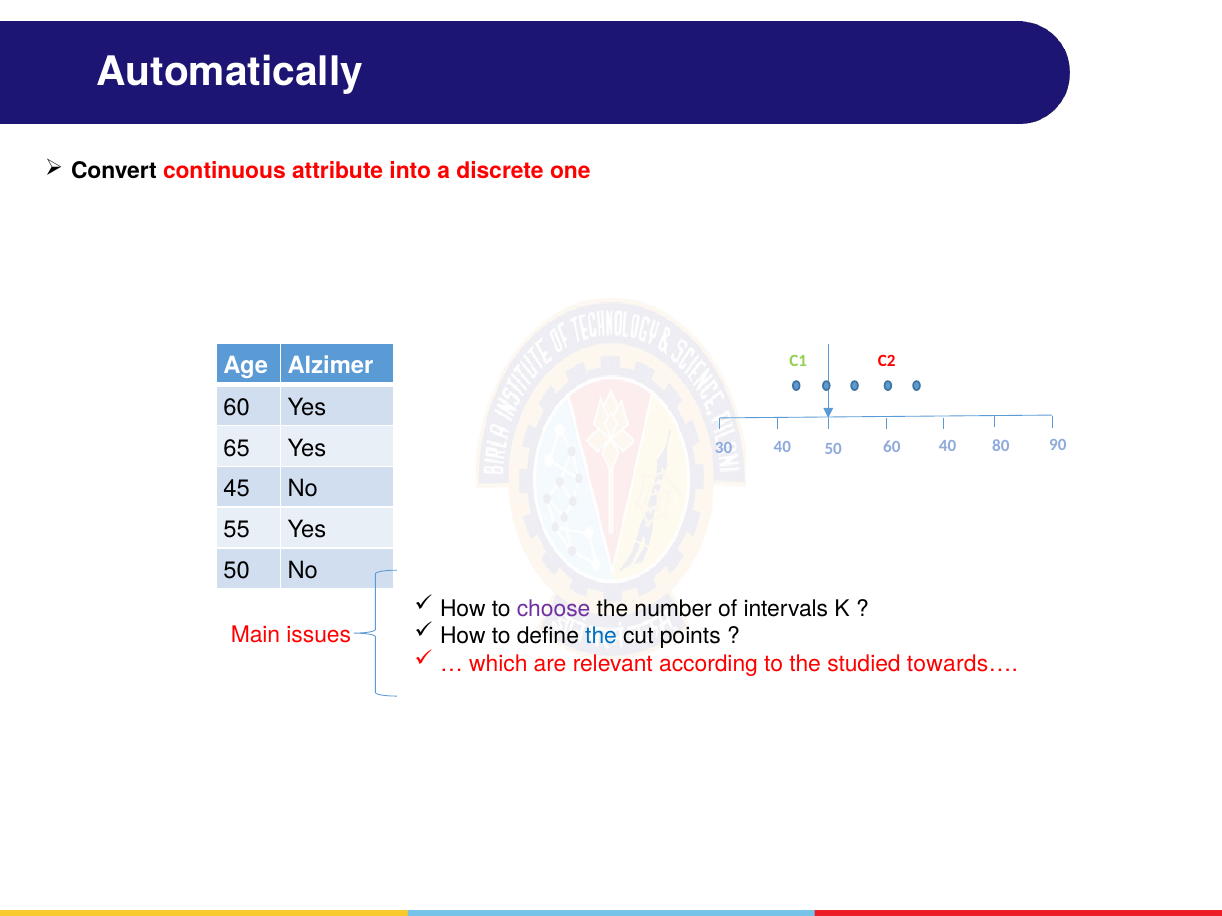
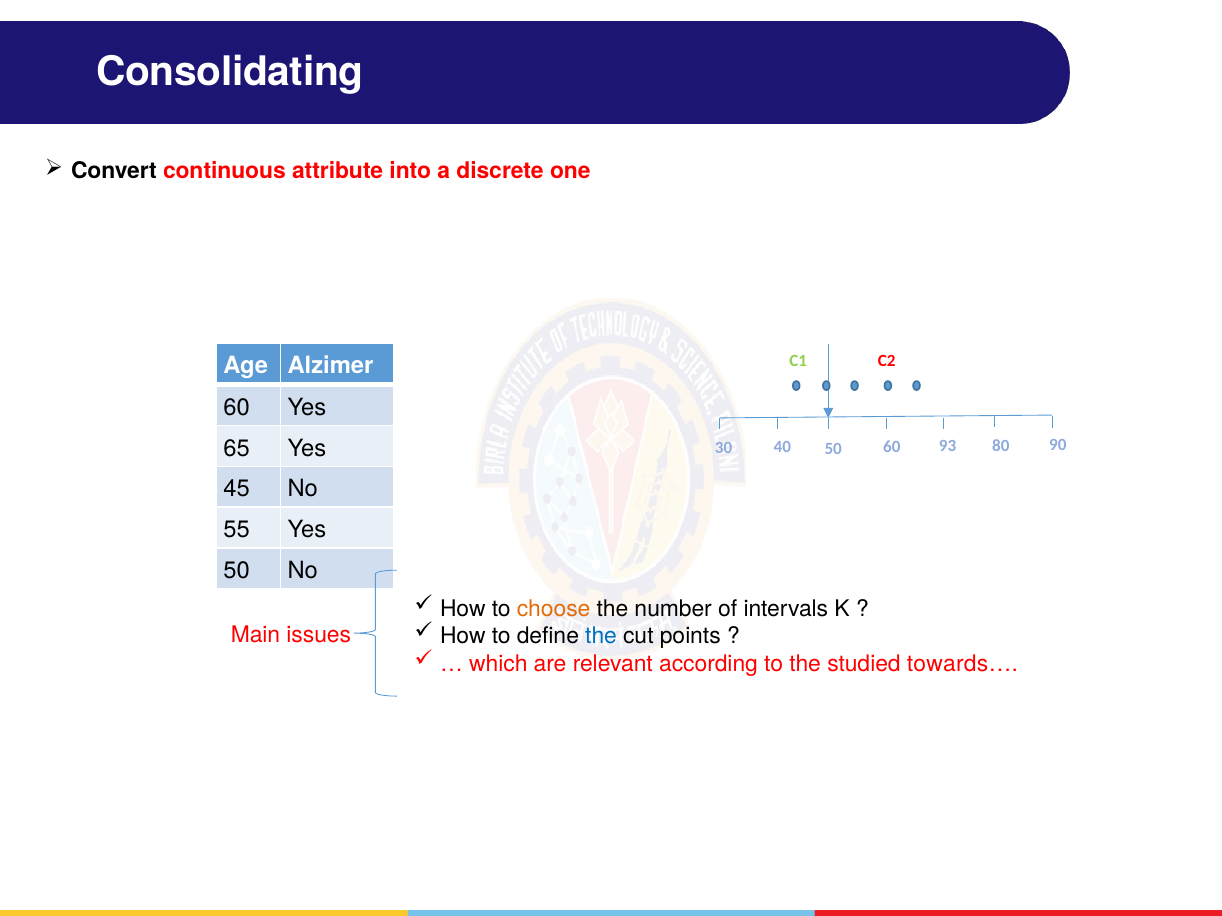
Automatically: Automatically -> Consolidating
60 40: 40 -> 93
choose colour: purple -> orange
